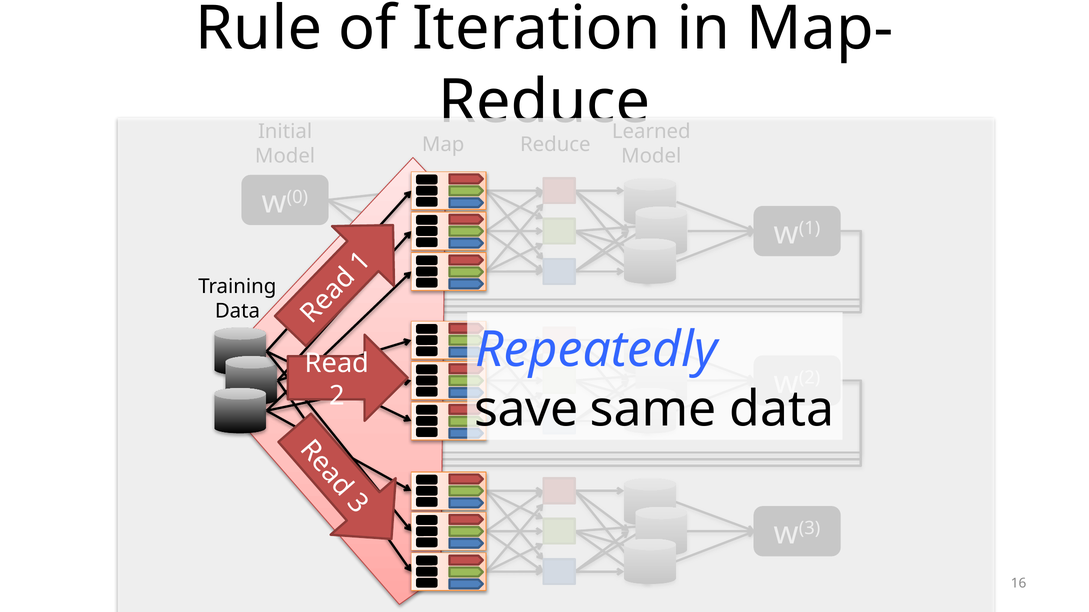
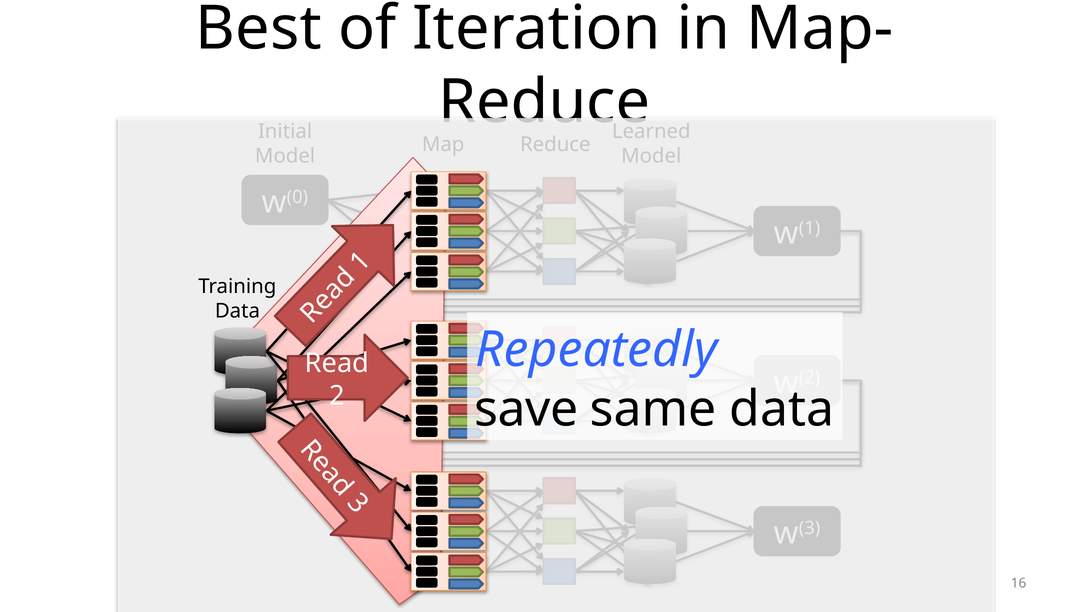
Rule: Rule -> Best
